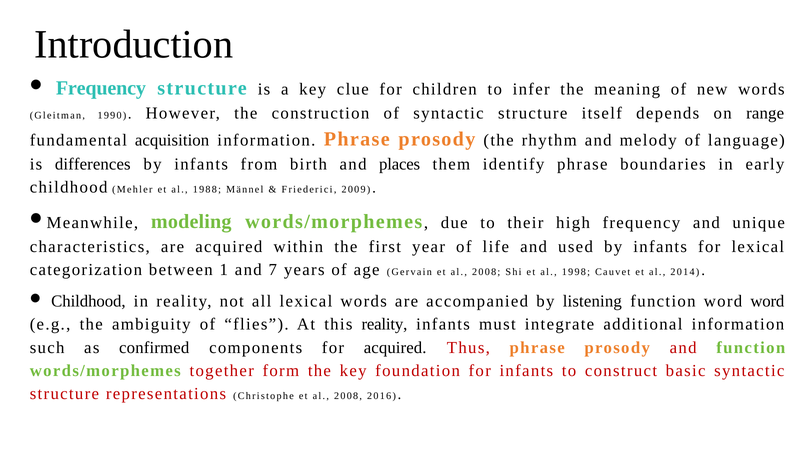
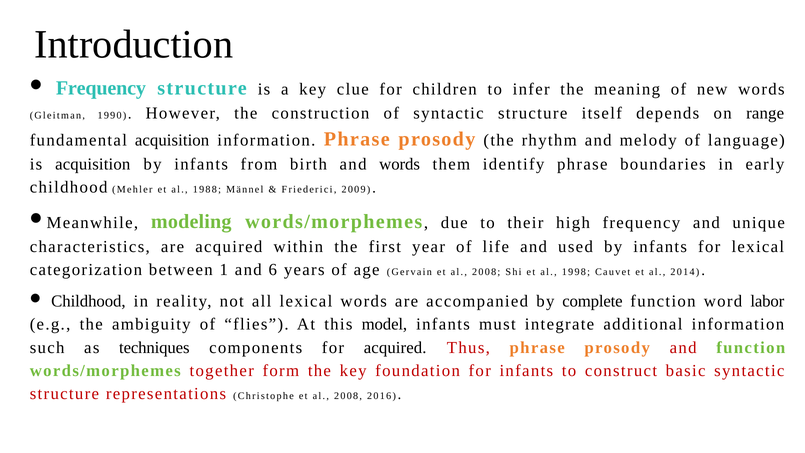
is differences: differences -> acquisition
and places: places -> words
7: 7 -> 6
listening: listening -> complete
word word: word -> labor
this reality: reality -> model
confirmed: confirmed -> techniques
